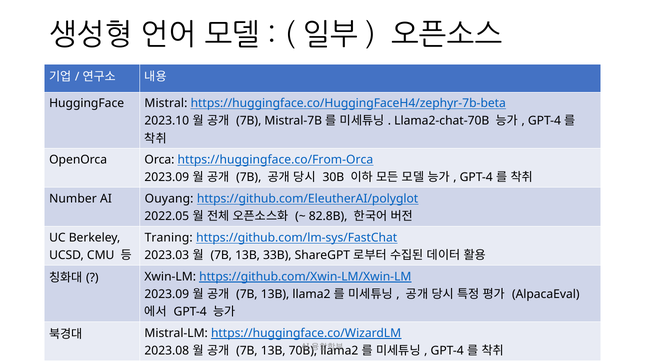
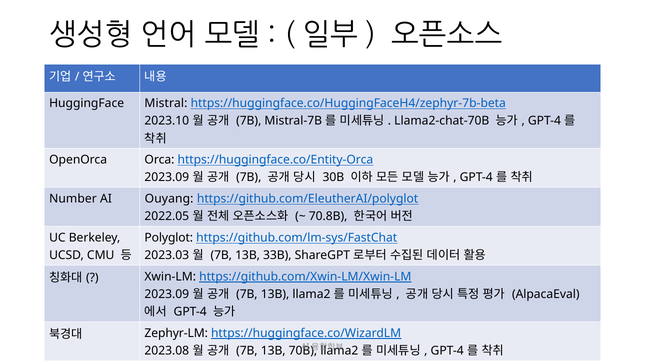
https://huggingface.co/From-Orca: https://huggingface.co/From-Orca -> https://huggingface.co/Entity-Orca
82.8B: 82.8B -> 70.8B
Traning: Traning -> Polyglot
Mistral-LM: Mistral-LM -> Zephyr-LM
